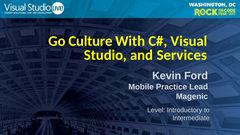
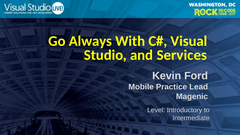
Culture: Culture -> Always
